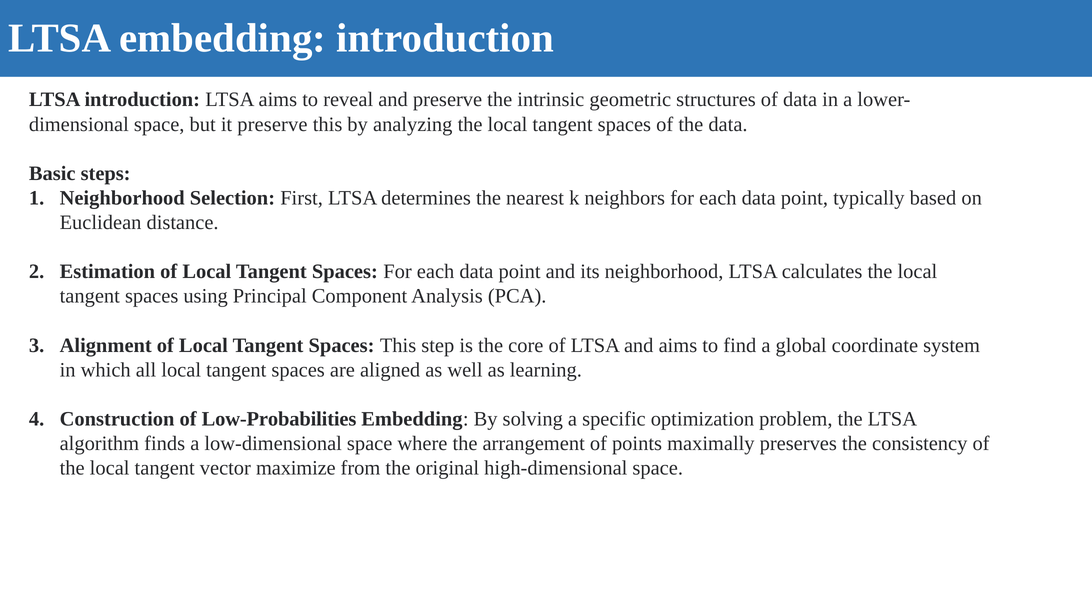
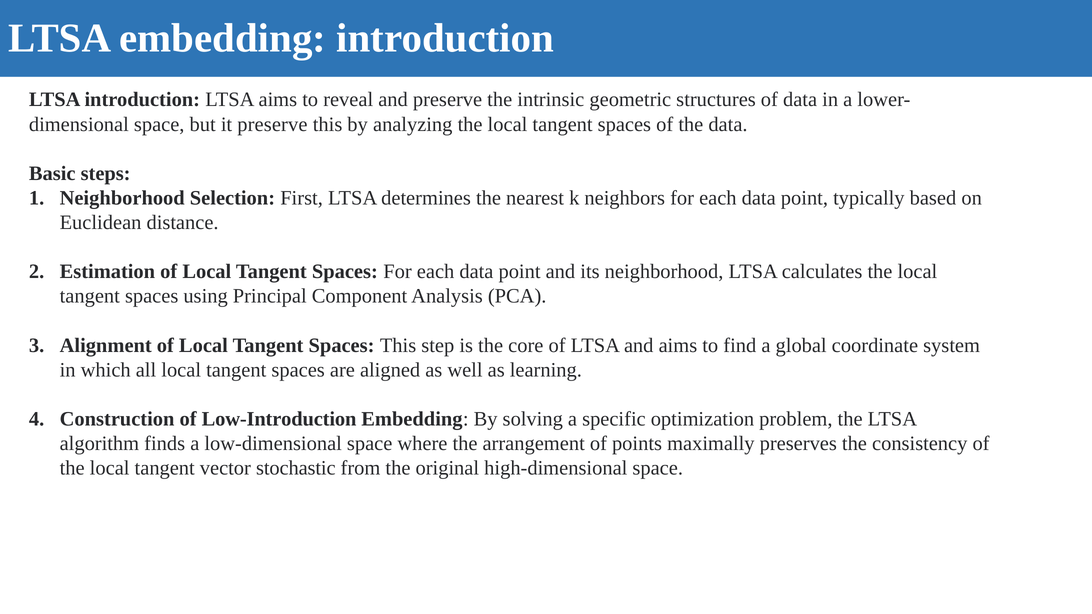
Low-Probabilities: Low-Probabilities -> Low-Introduction
maximize: maximize -> stochastic
